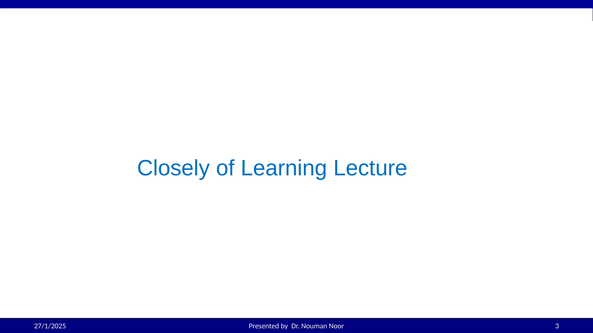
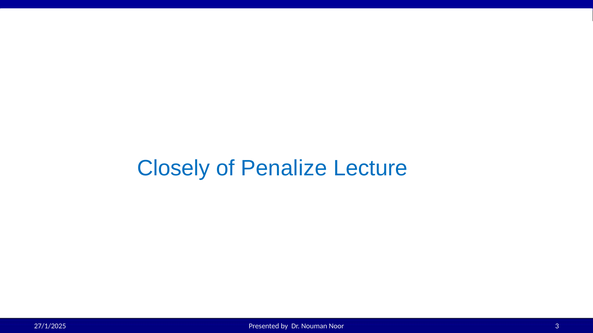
Learning: Learning -> Penalize
